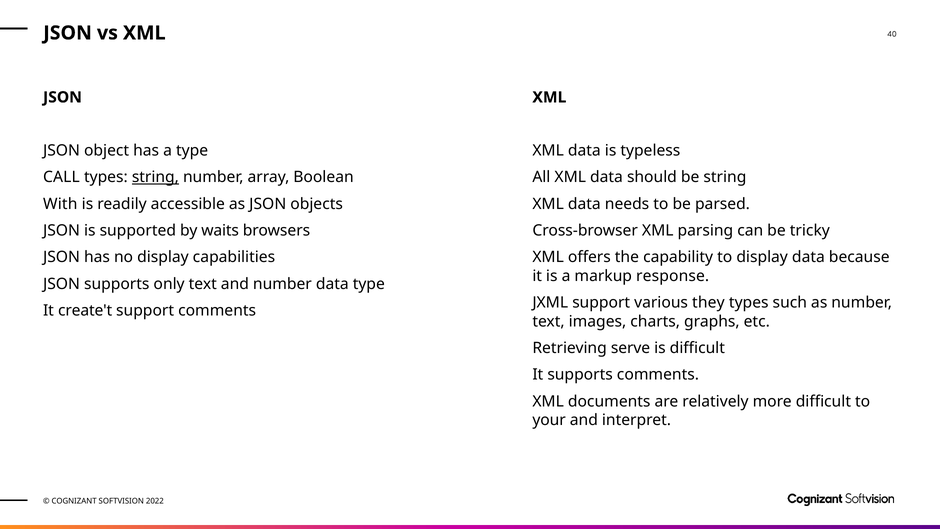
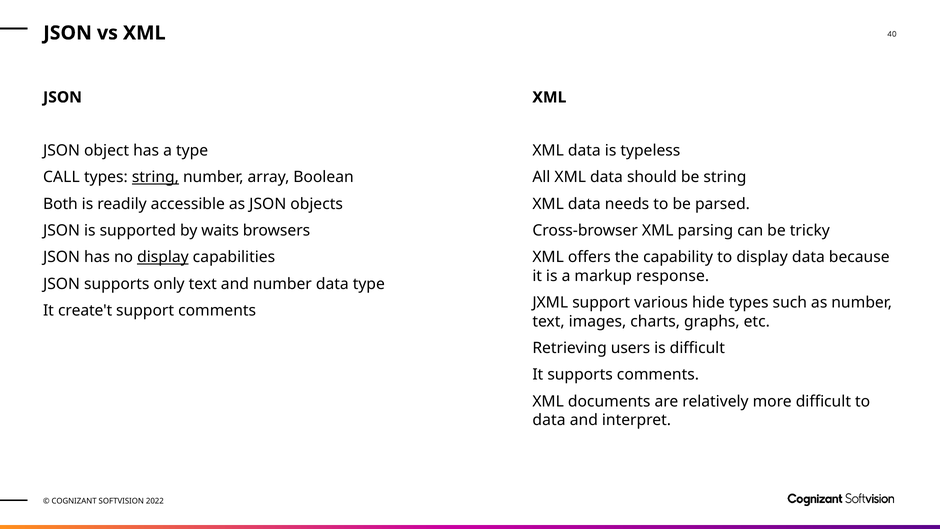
With: With -> Both
display at (163, 257) underline: none -> present
they: they -> hide
serve: serve -> users
your at (549, 420): your -> data
